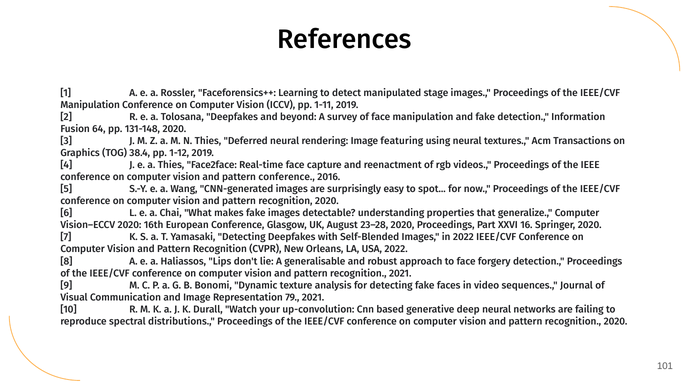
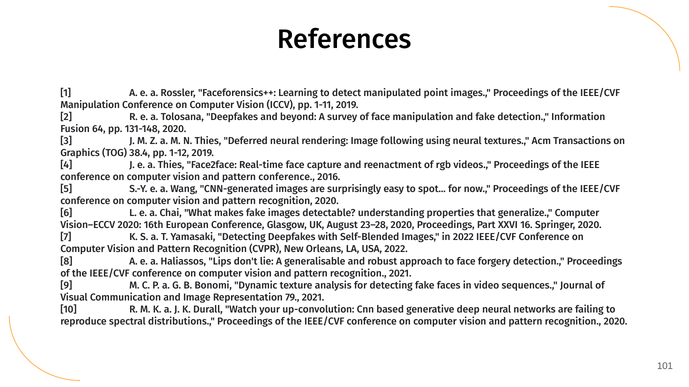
stage: stage -> point
featuring: featuring -> following
